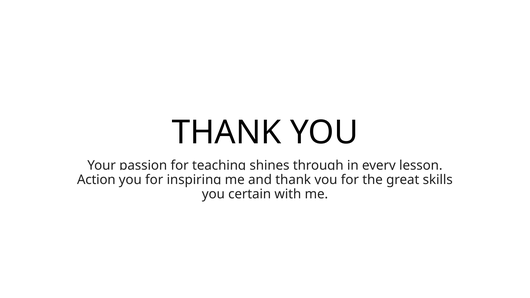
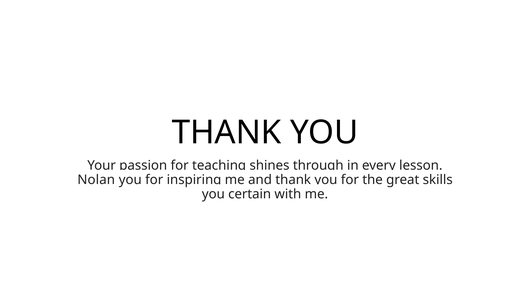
Action: Action -> Nolan
